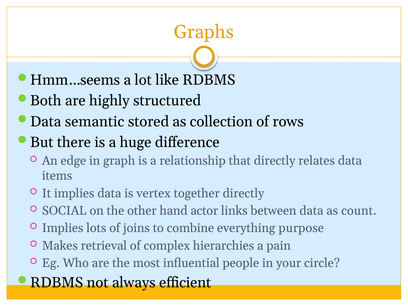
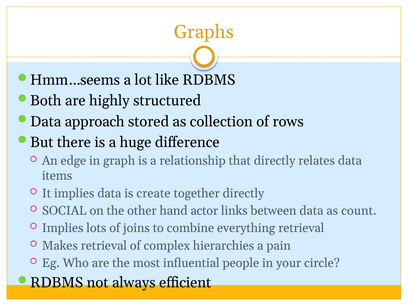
semantic: semantic -> approach
vertex: vertex -> create
everything purpose: purpose -> retrieval
